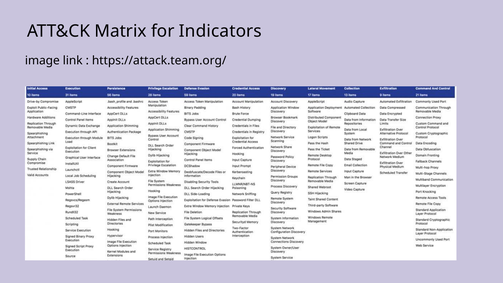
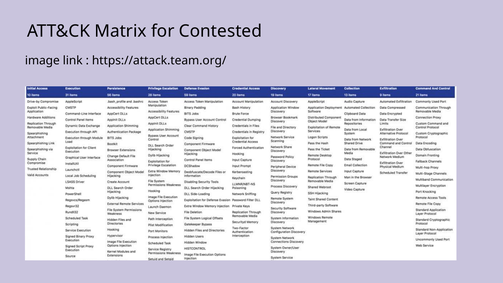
Indicators: Indicators -> Contested
